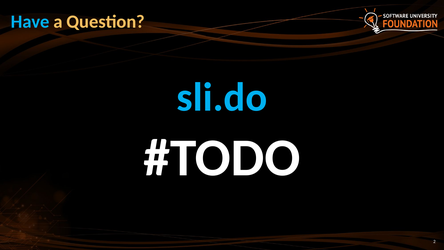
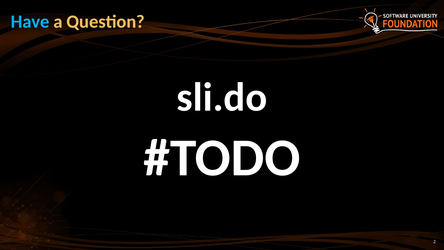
sli.do colour: light blue -> white
